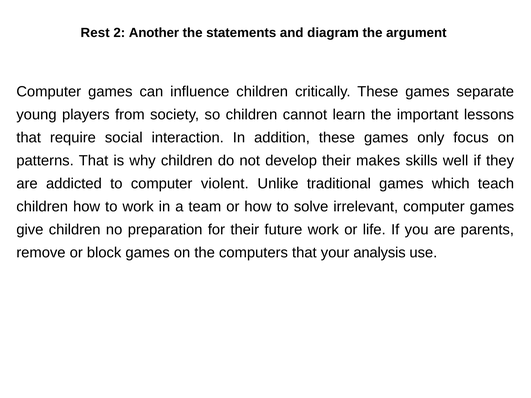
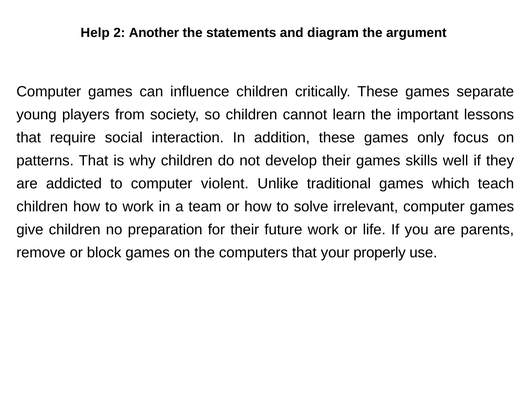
Rest: Rest -> Help
their makes: makes -> games
analysis: analysis -> properly
